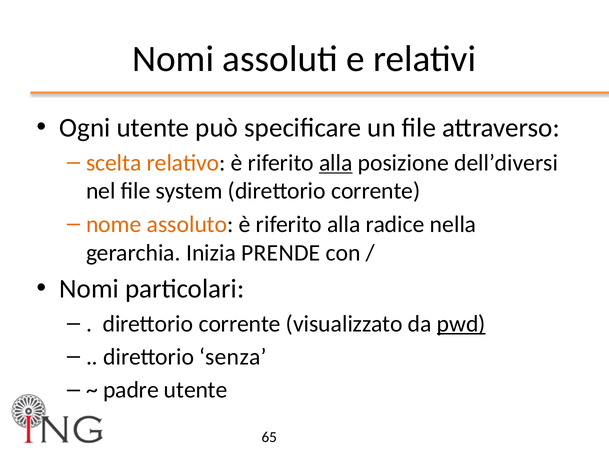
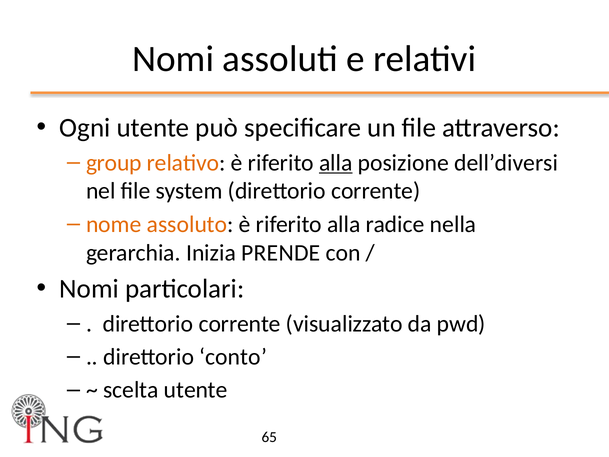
scelta: scelta -> group
pwd underline: present -> none
senza: senza -> conto
padre: padre -> scelta
